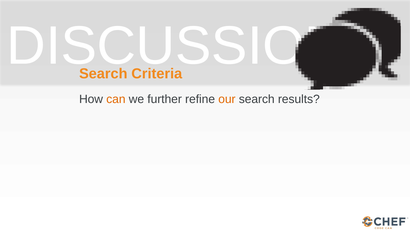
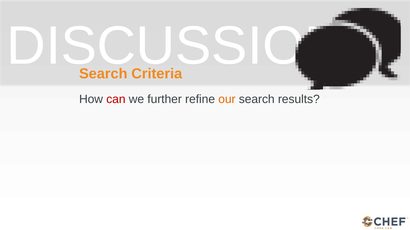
can colour: orange -> red
